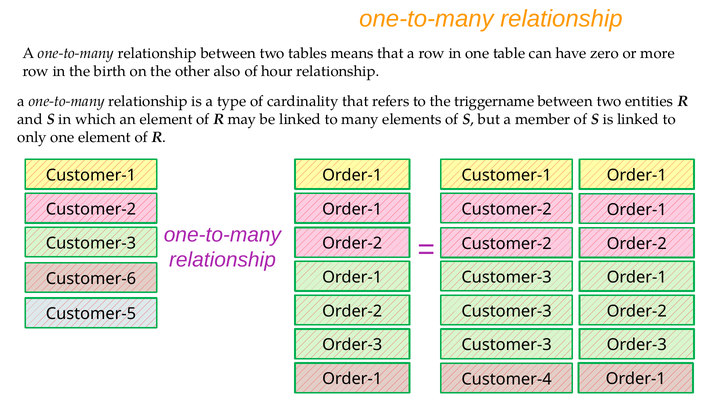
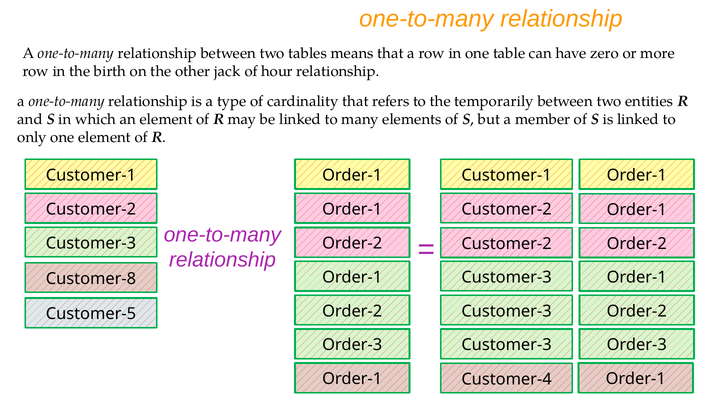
also: also -> jack
triggername: triggername -> temporarily
Customer-6: Customer-6 -> Customer-8
